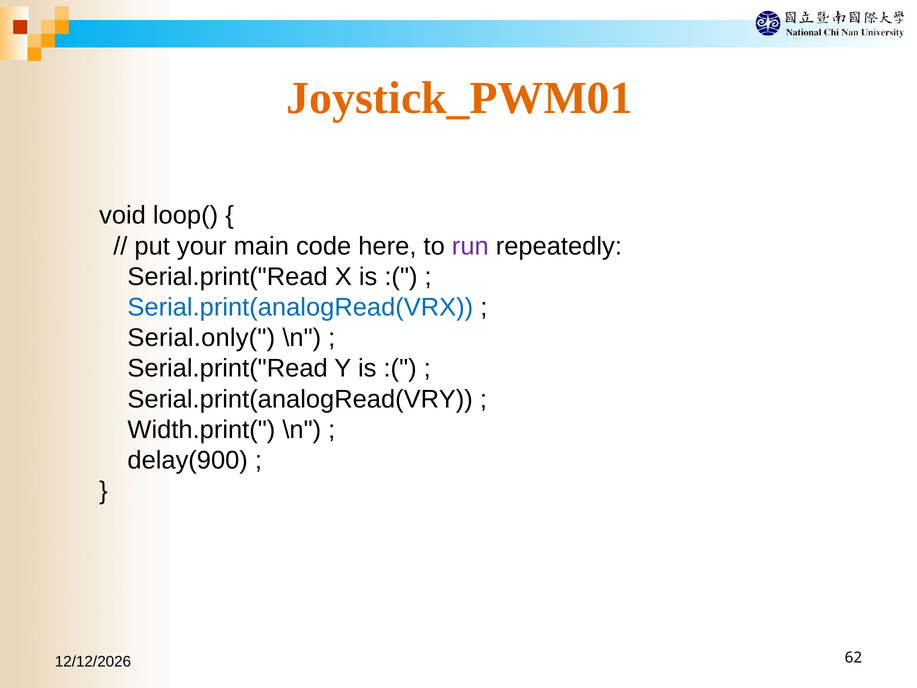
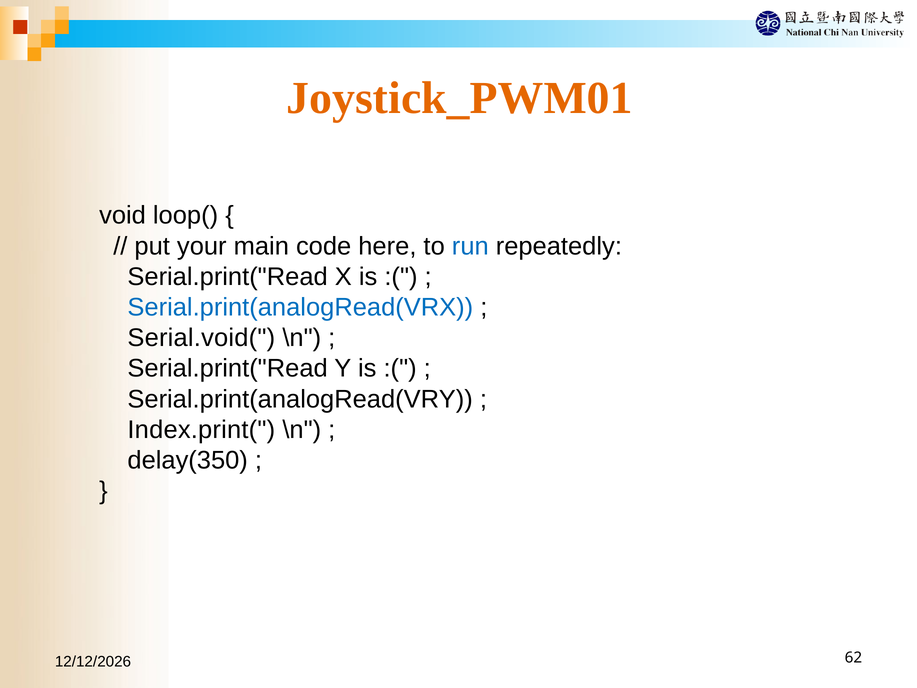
run colour: purple -> blue
Serial.only(: Serial.only( -> Serial.void(
Width.print(: Width.print( -> Index.print(
delay(900: delay(900 -> delay(350
